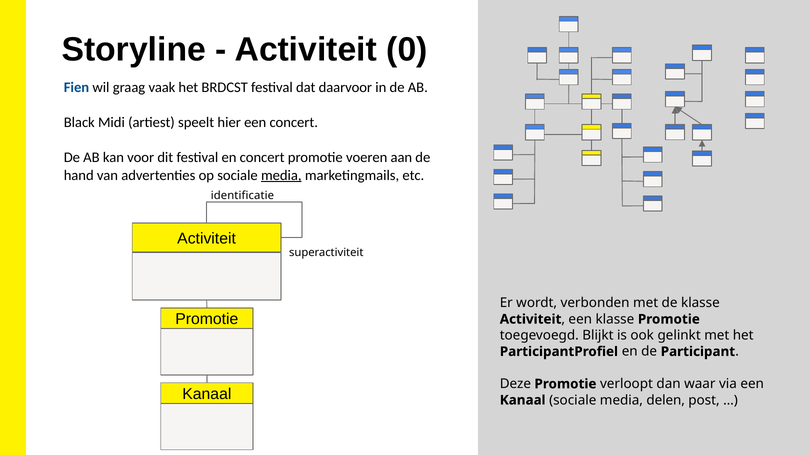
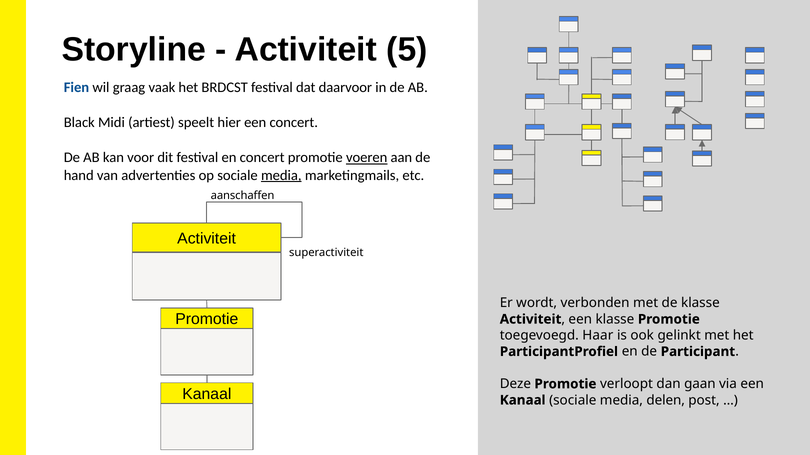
0: 0 -> 5
voeren underline: none -> present
identificatie: identificatie -> aanschaffen
Blijkt: Blijkt -> Haar
waar: waar -> gaan
